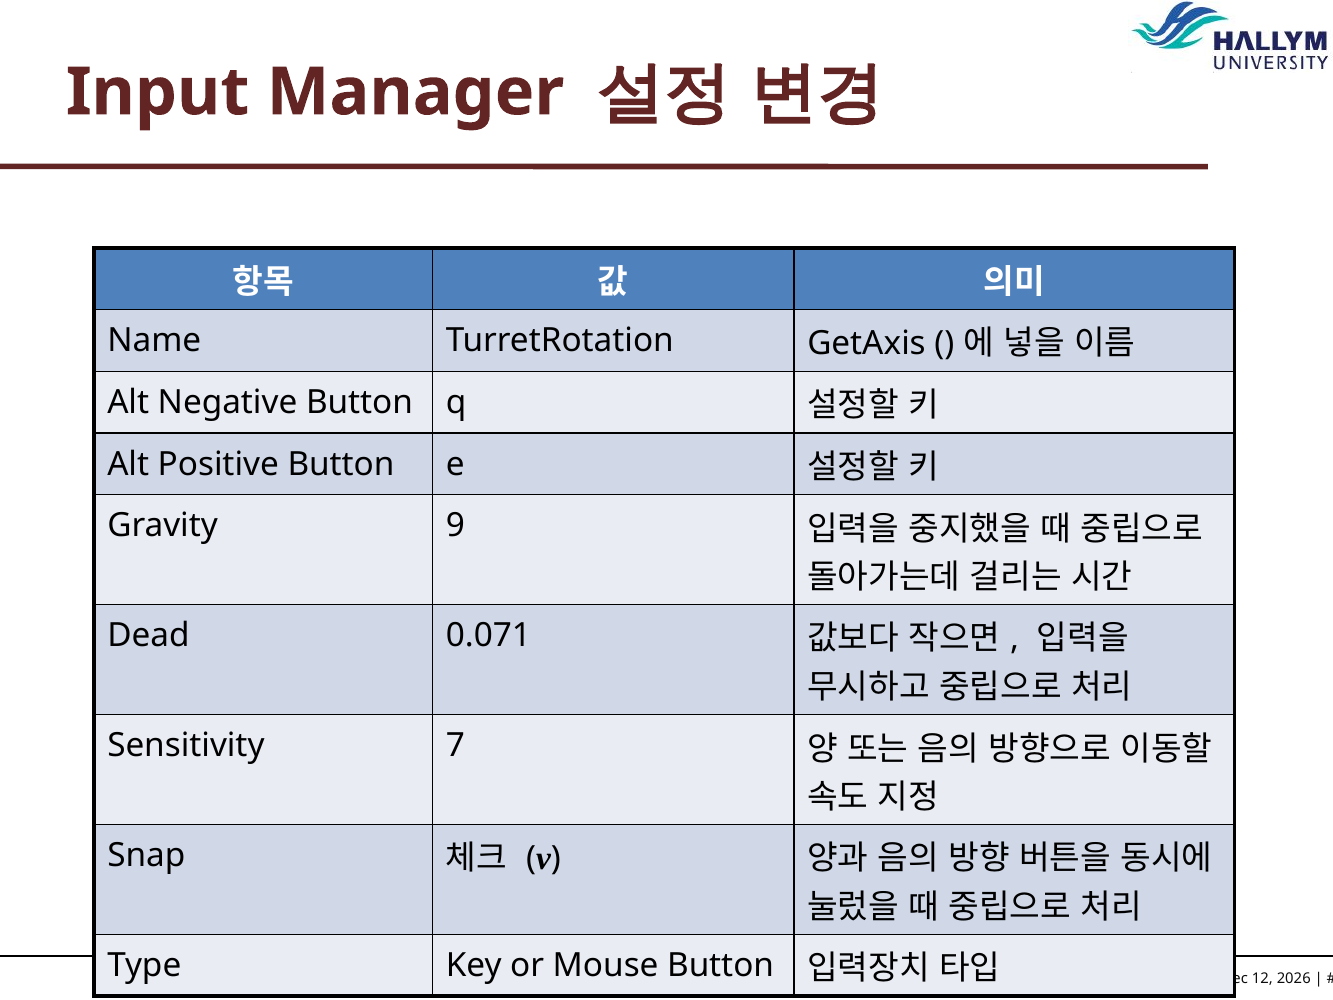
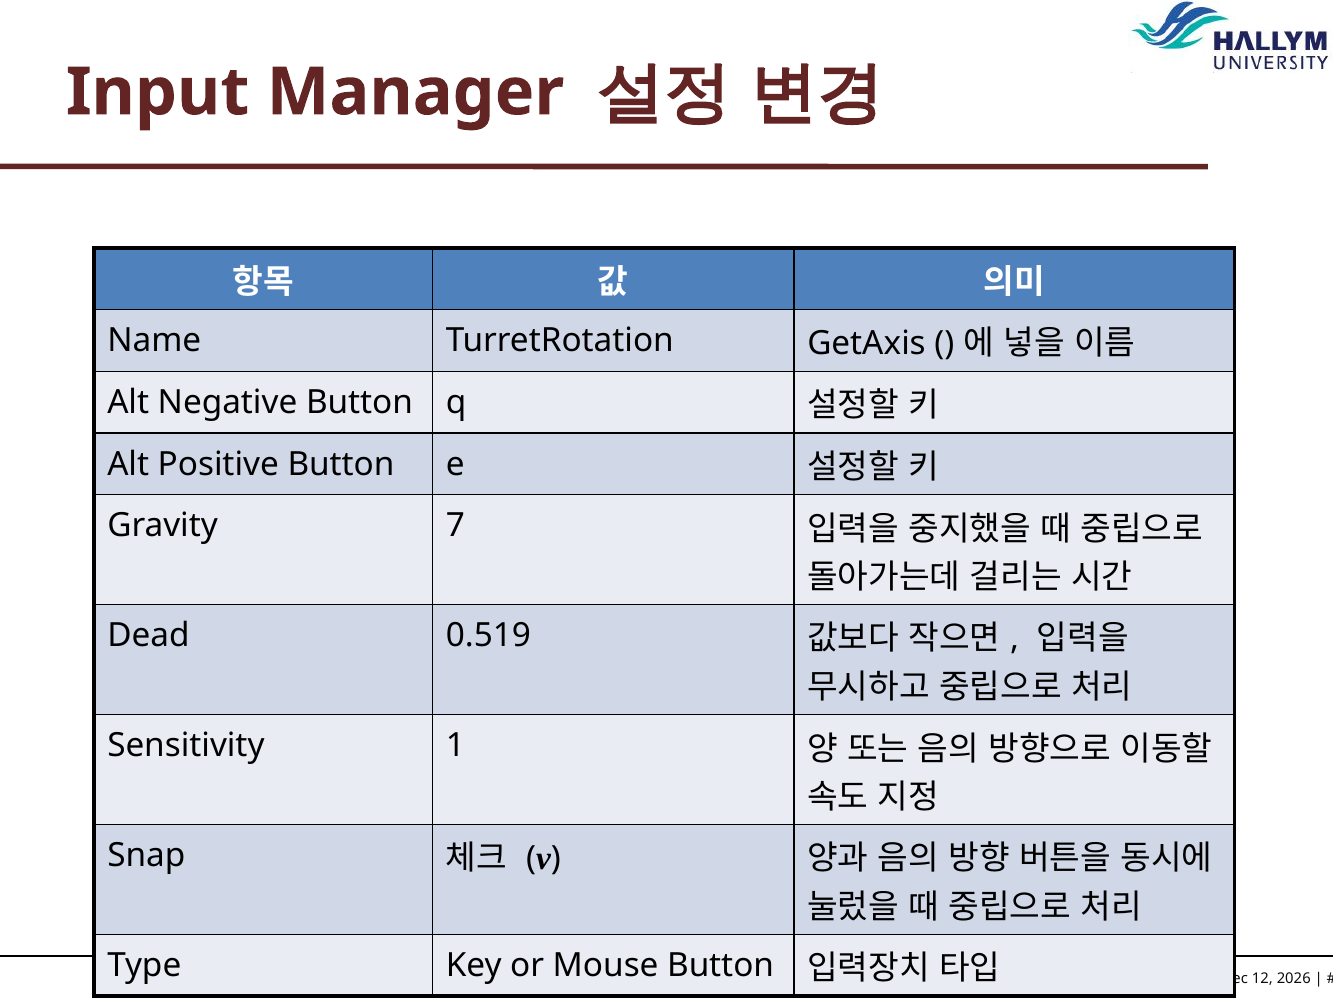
9: 9 -> 7
0.071: 0.071 -> 0.519
7: 7 -> 1
